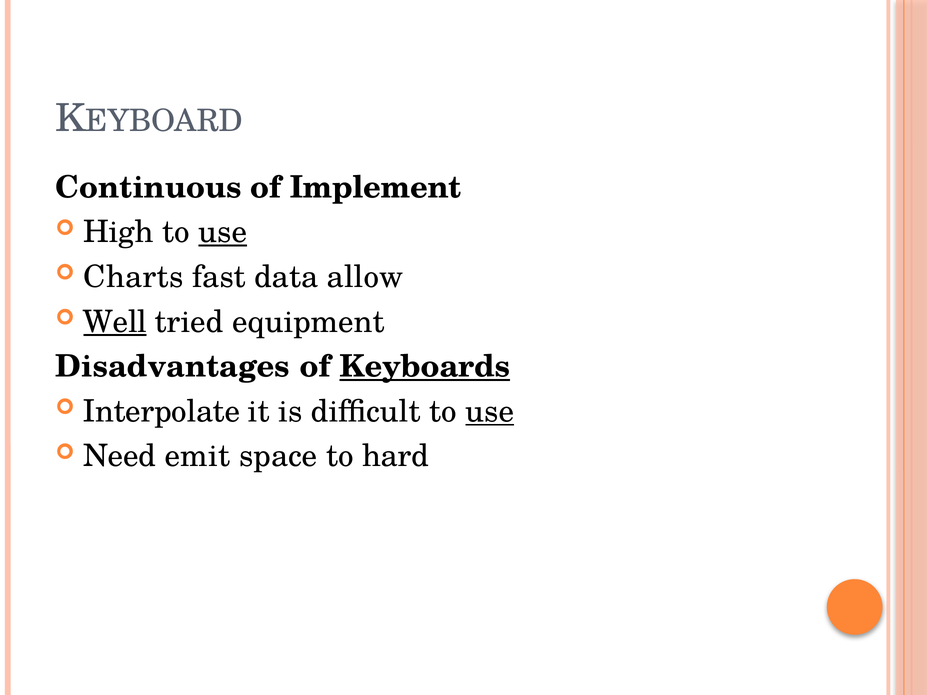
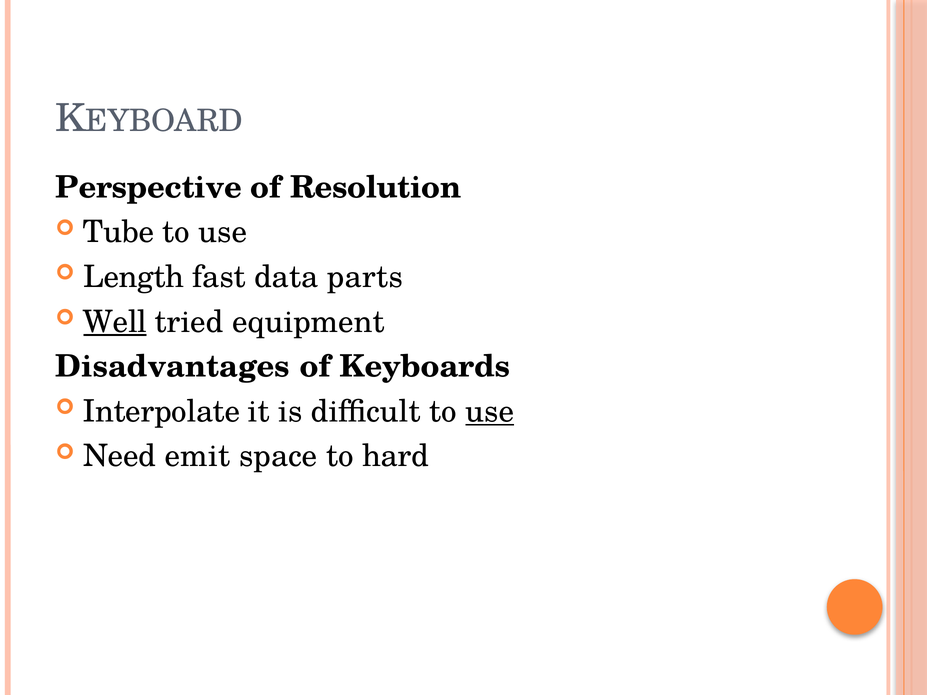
Continuous: Continuous -> Perspective
Implement: Implement -> Resolution
High: High -> Tube
use at (223, 232) underline: present -> none
Charts: Charts -> Length
allow: allow -> parts
Keyboards underline: present -> none
